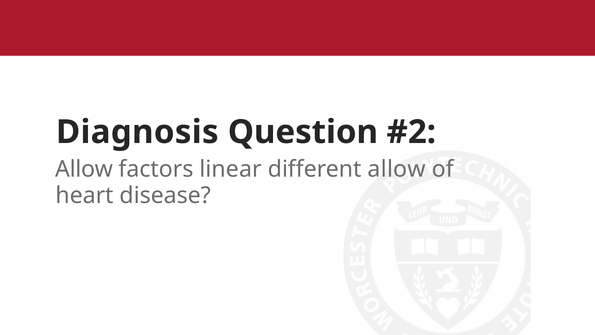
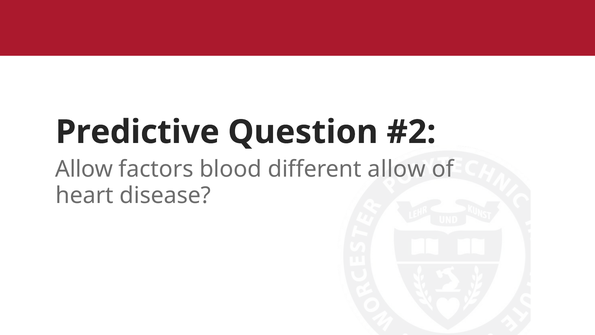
Diagnosis: Diagnosis -> Predictive
linear: linear -> blood
